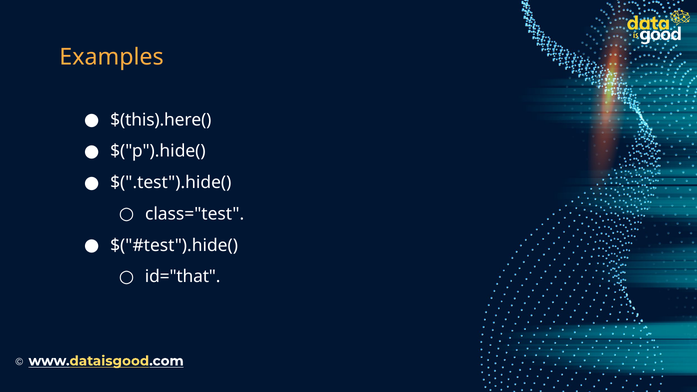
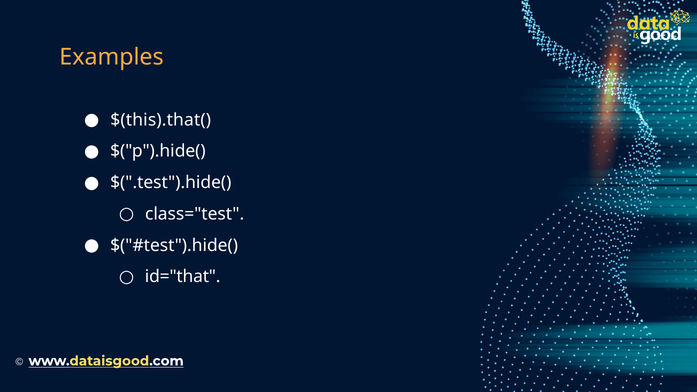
$(this).here(: $(this).here( -> $(this).that(
